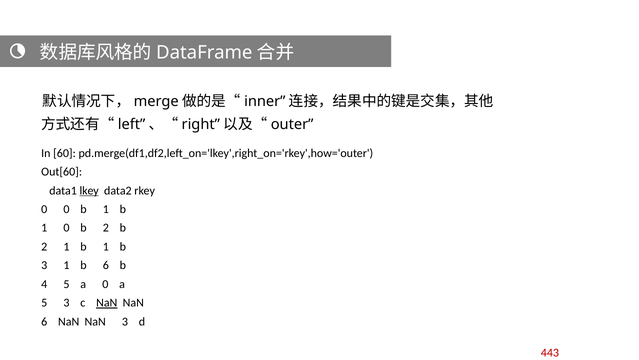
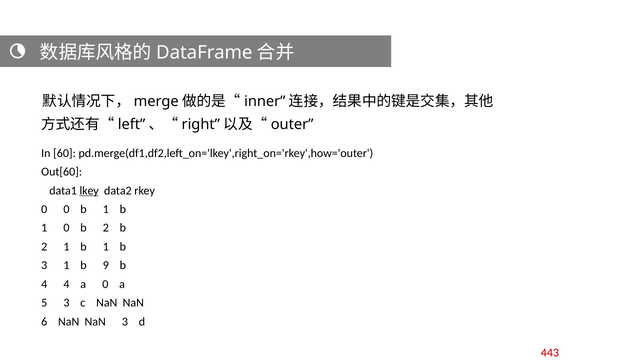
b 6: 6 -> 9
4 5: 5 -> 4
NaN at (107, 302) underline: present -> none
